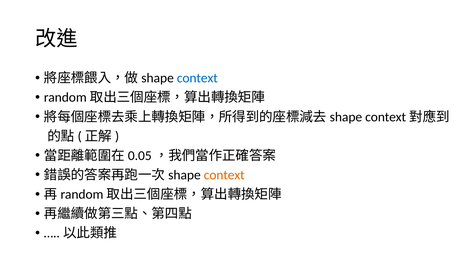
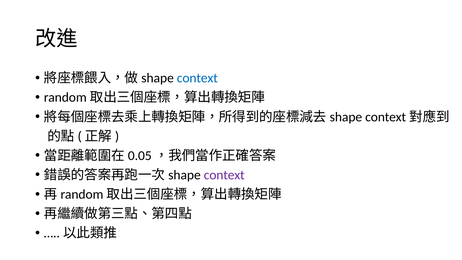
context at (224, 175) colour: orange -> purple
